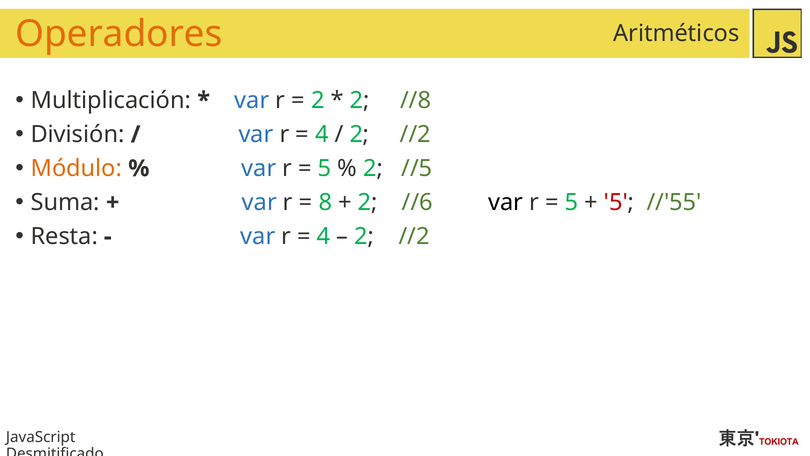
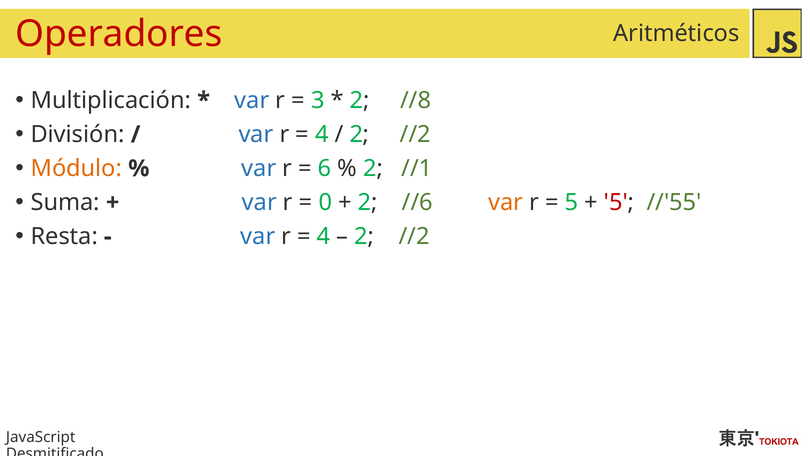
Operadores colour: orange -> red
2 at (318, 100): 2 -> 3
5 at (325, 168): 5 -> 6
//5: //5 -> //1
8: 8 -> 0
var at (506, 202) colour: black -> orange
